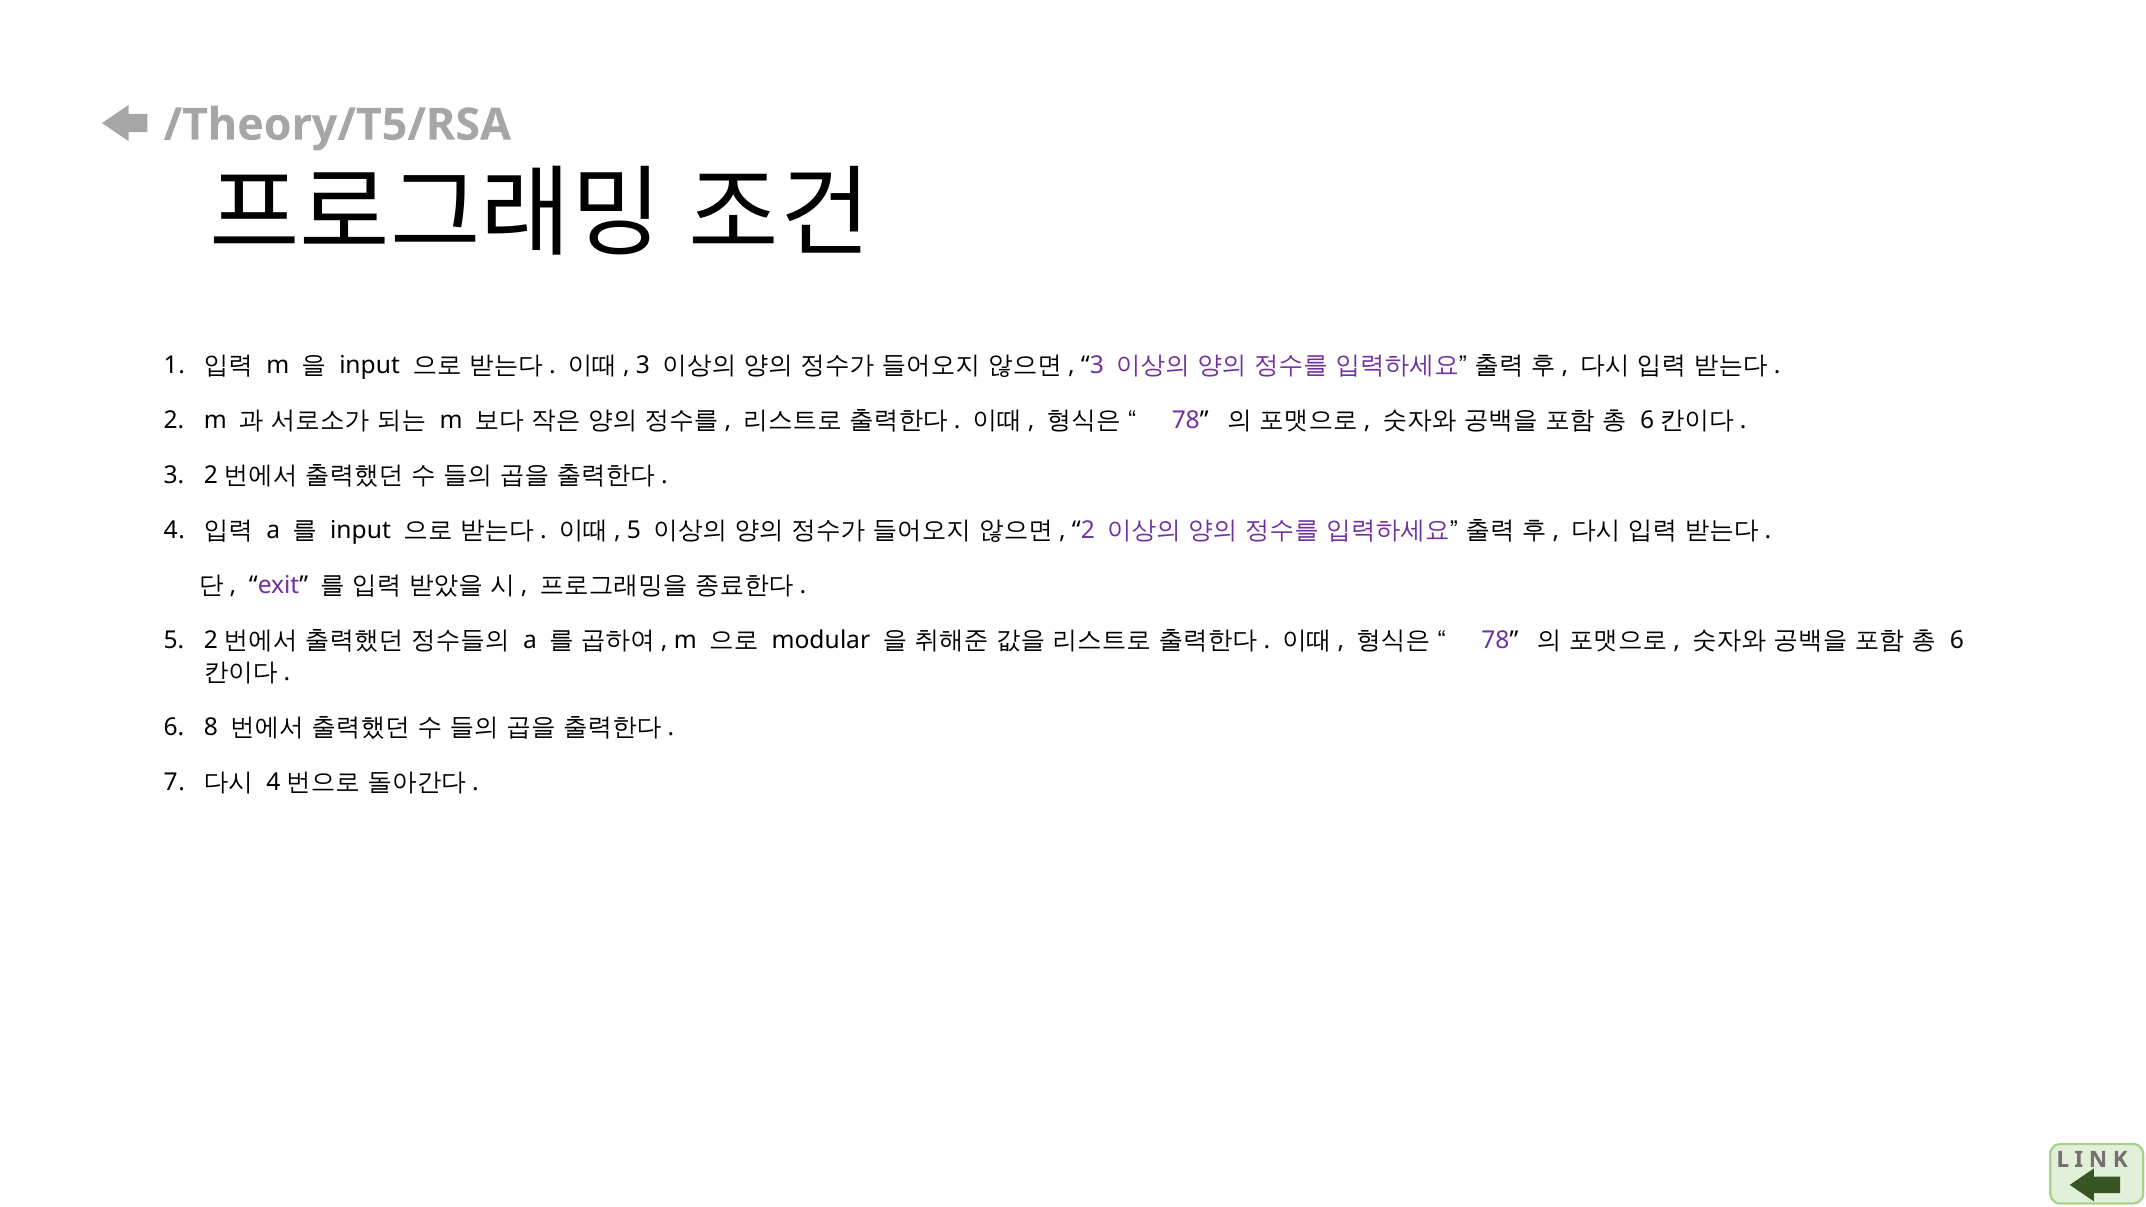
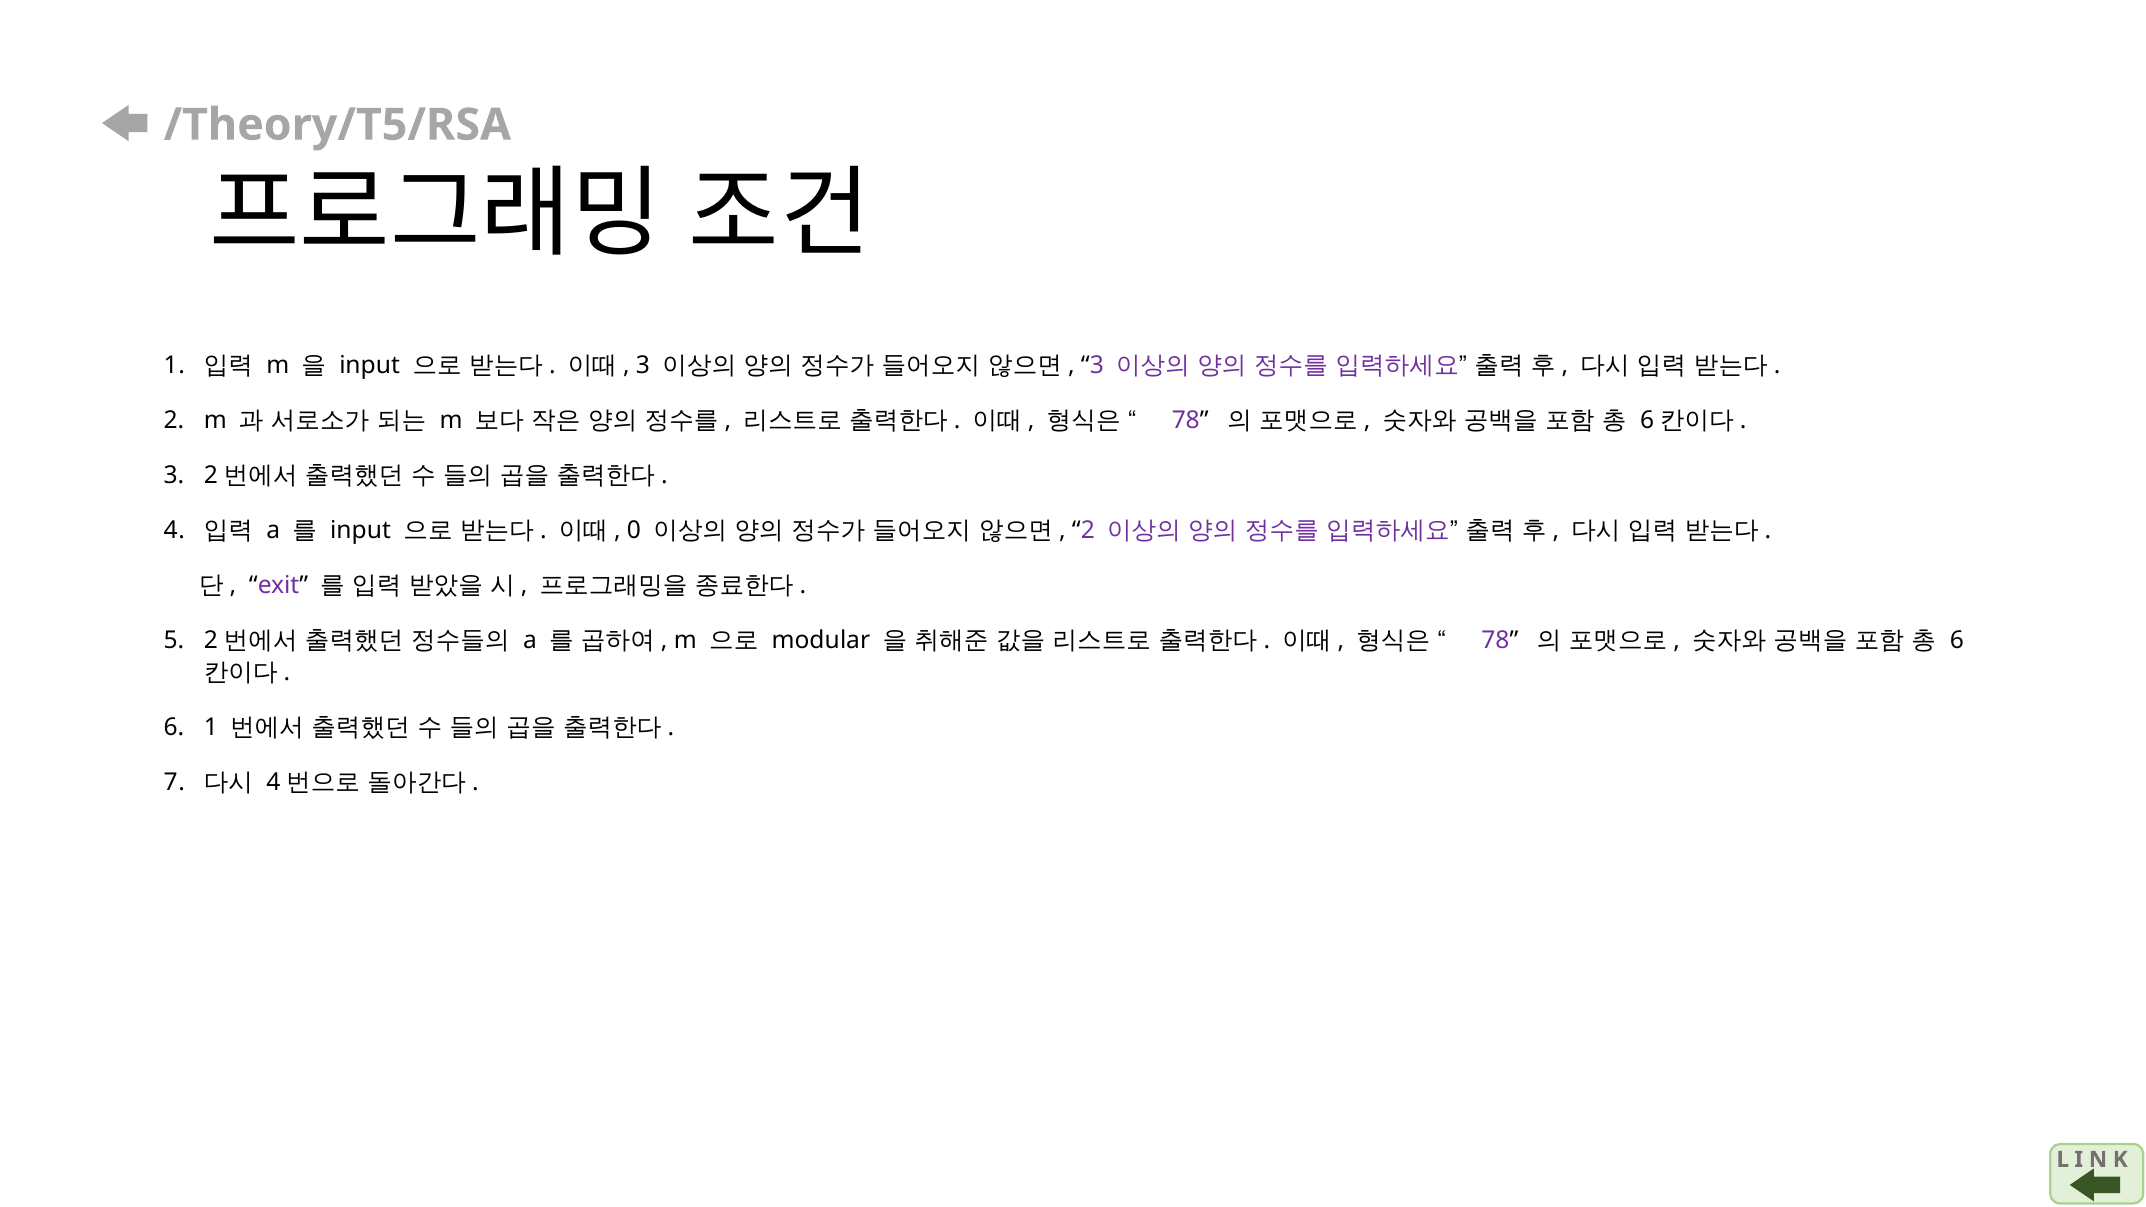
5 at (634, 530): 5 -> 0
8 at (211, 728): 8 -> 1
